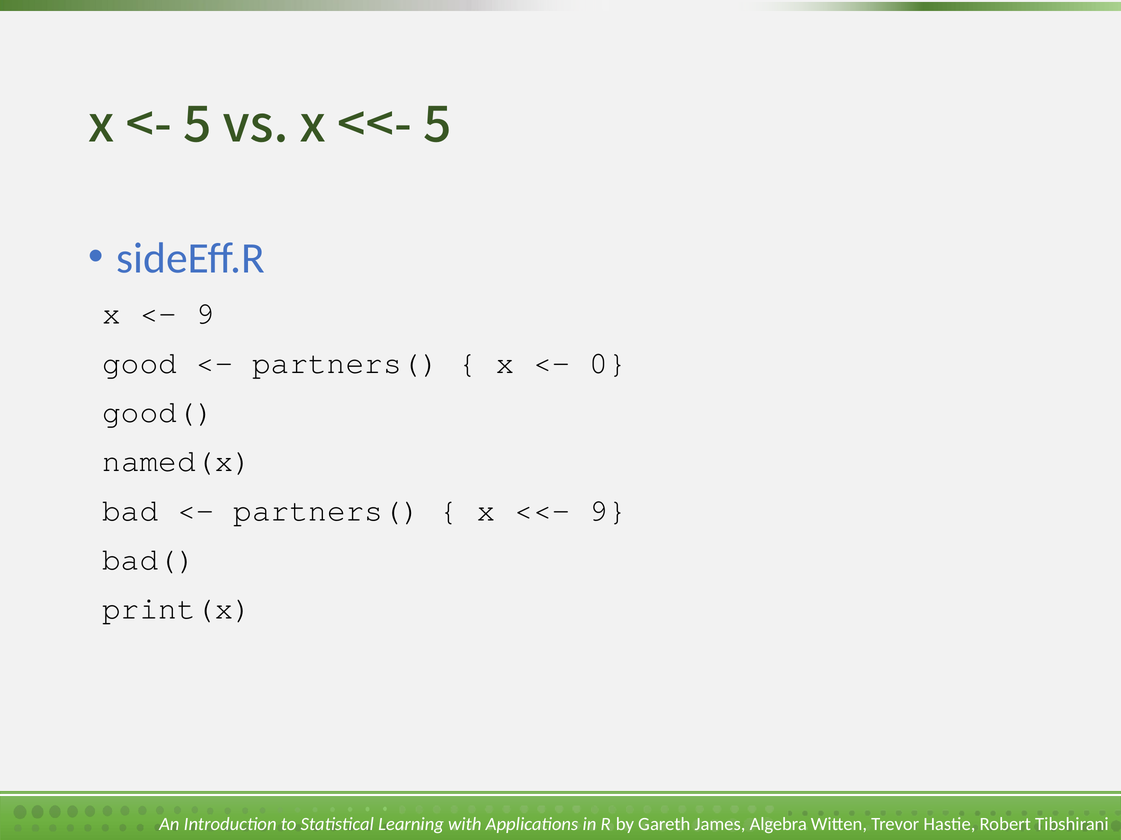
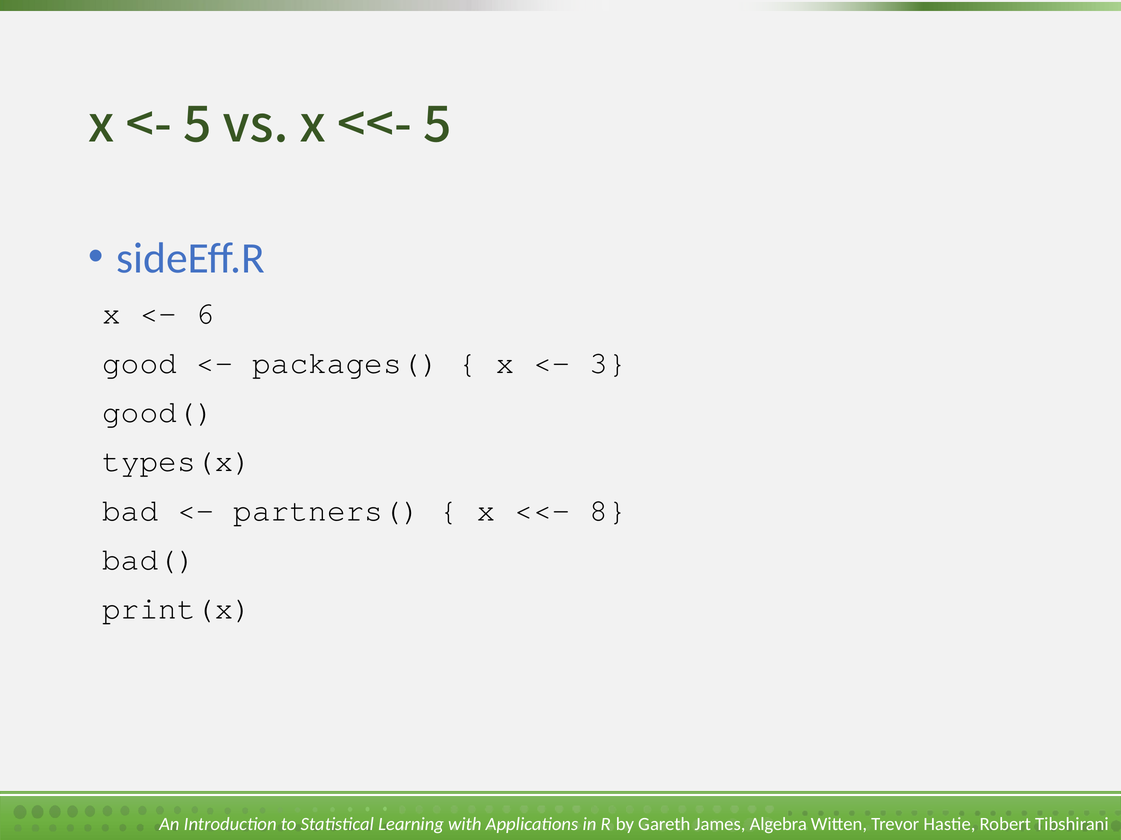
9 at (205, 314): 9 -> 6
partners( at (346, 363): partners( -> packages(
0: 0 -> 3
named(x: named(x -> types(x
9 at (608, 511): 9 -> 8
